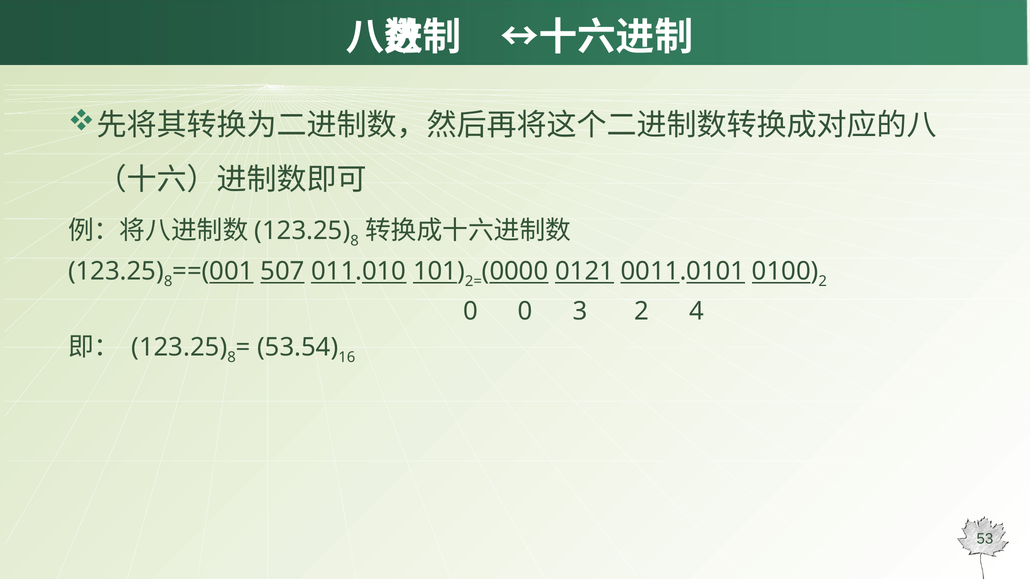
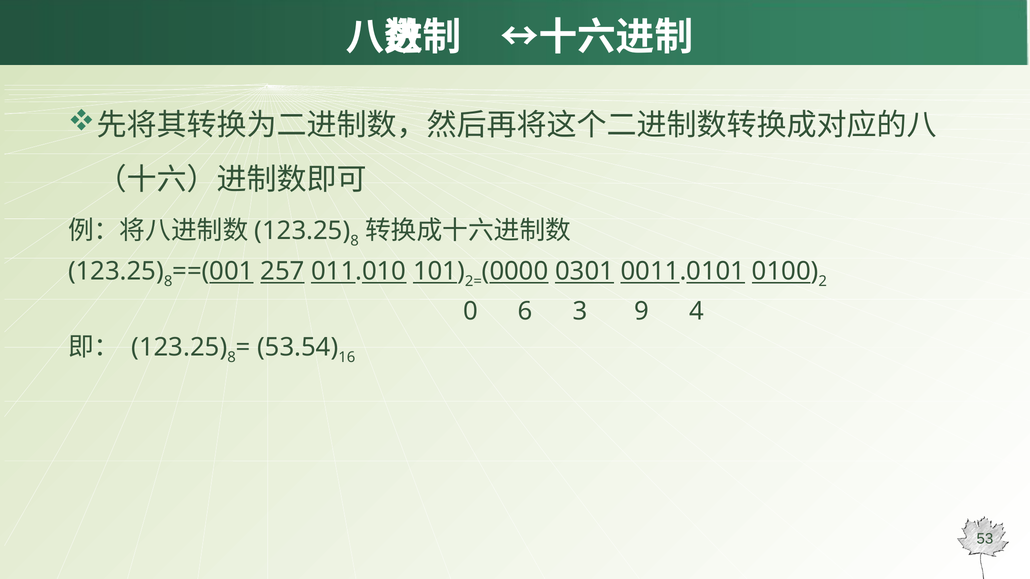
507: 507 -> 257
0121: 0121 -> 0301
0 0: 0 -> 6
3 2: 2 -> 9
